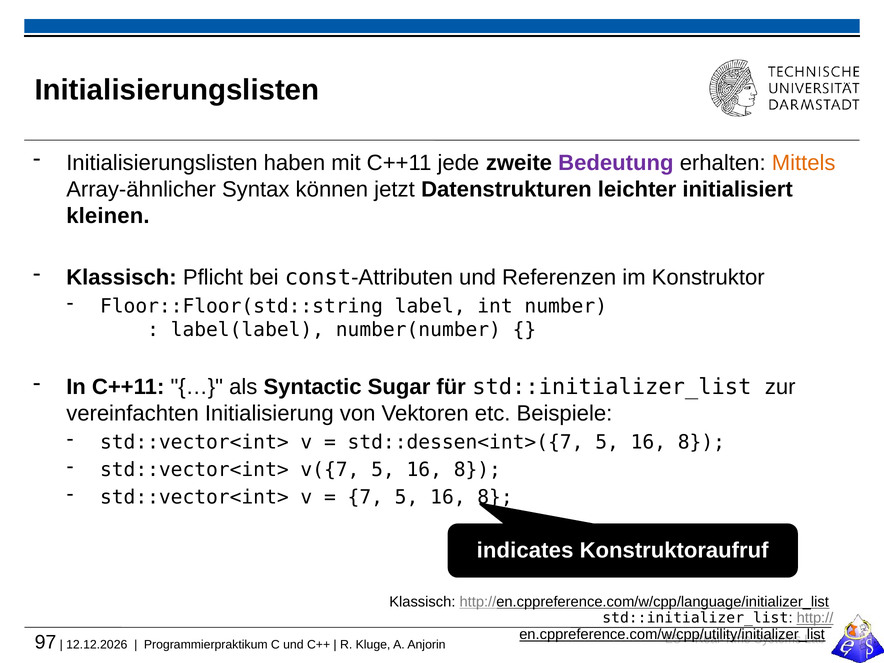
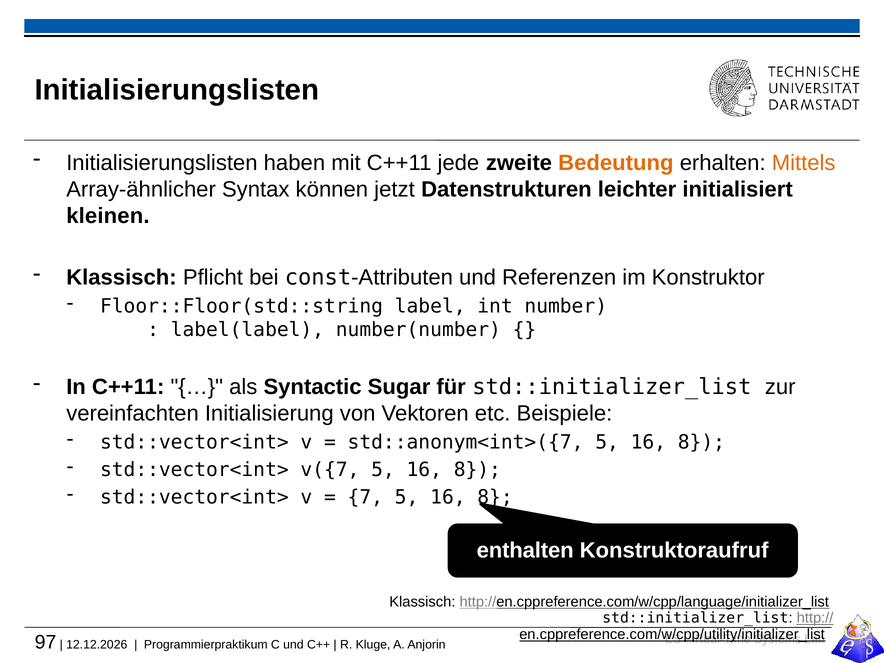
Bedeutung colour: purple -> orange
std::dessen<int>({7: std::dessen<int>({7 -> std::anonym<int>({7
indicates: indicates -> enthalten
